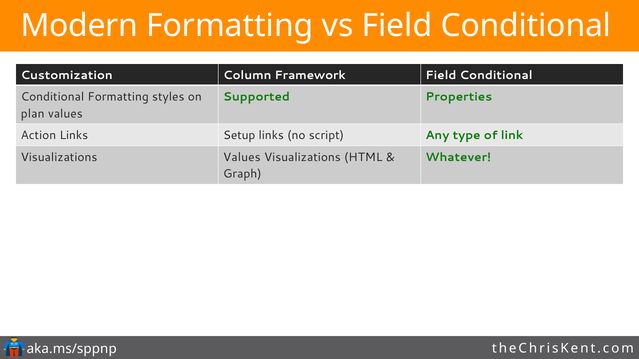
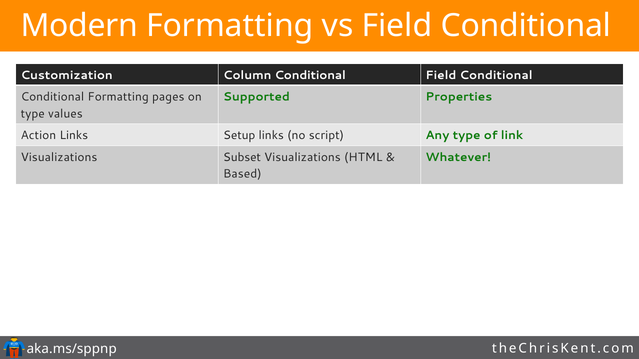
Column Framework: Framework -> Conditional
styles: styles -> pages
plan at (33, 114): plan -> type
Visualizations Values: Values -> Subset
Graph: Graph -> Based
